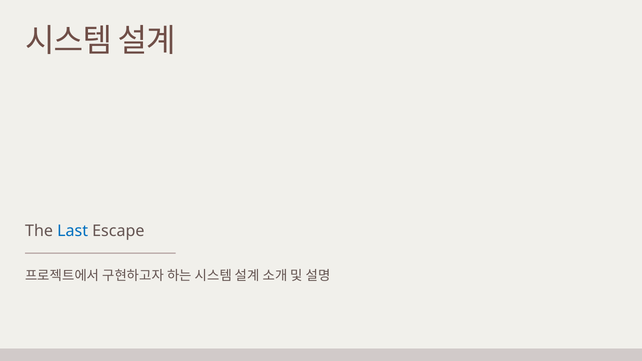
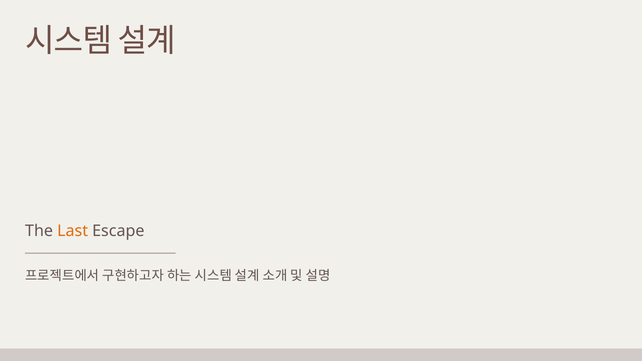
Last colour: blue -> orange
